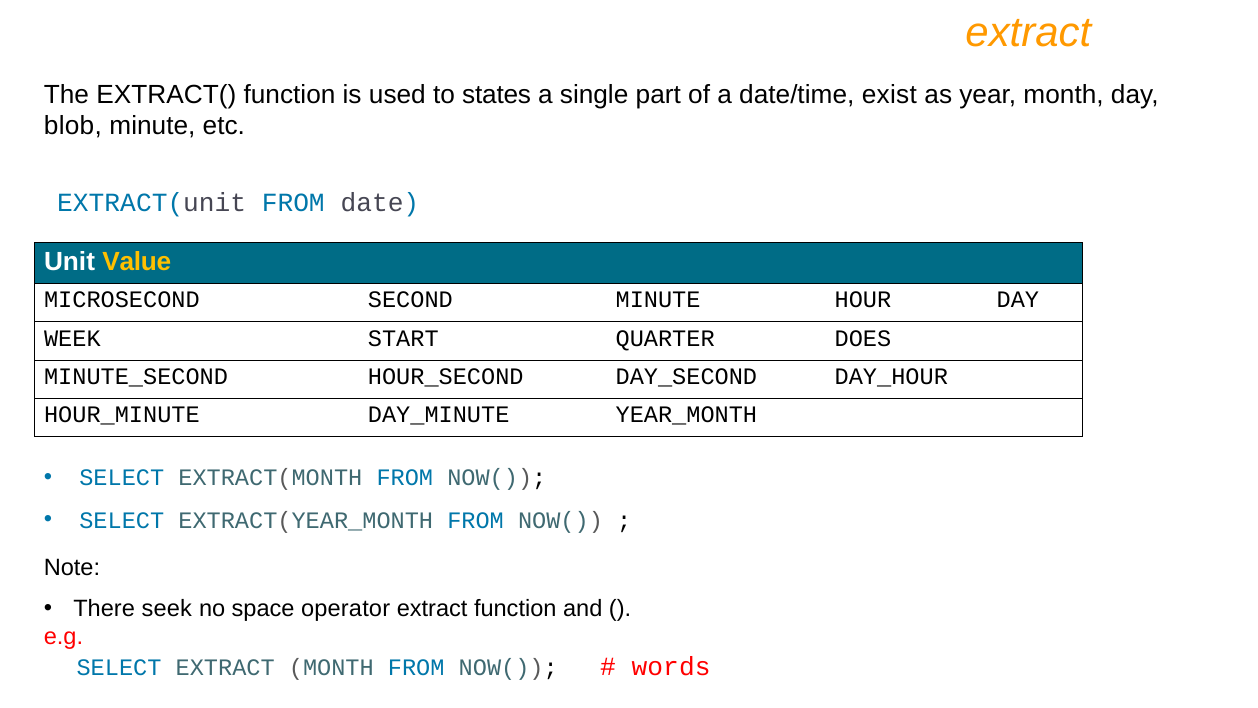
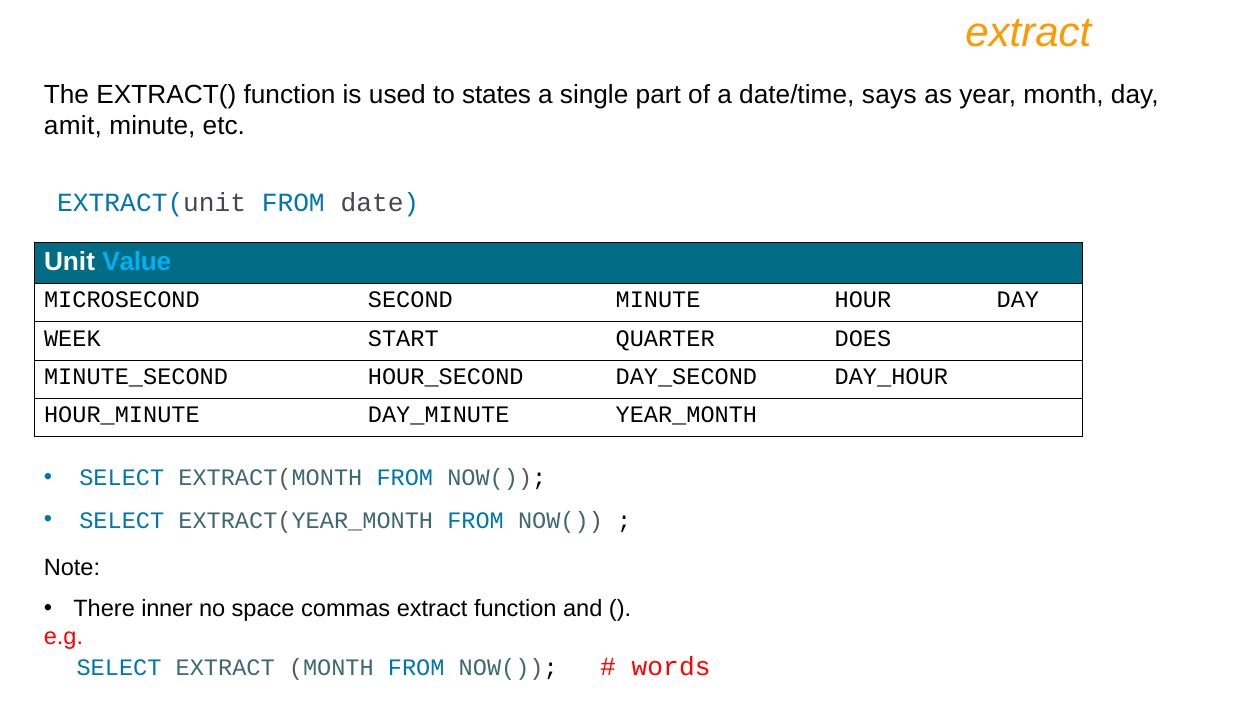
exist: exist -> says
blob: blob -> amit
Value colour: yellow -> light blue
seek: seek -> inner
operator: operator -> commas
